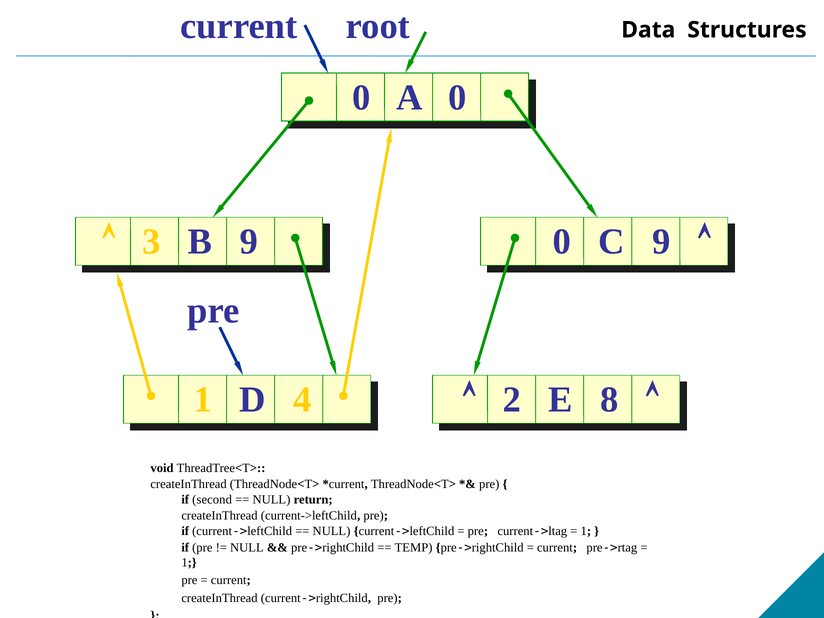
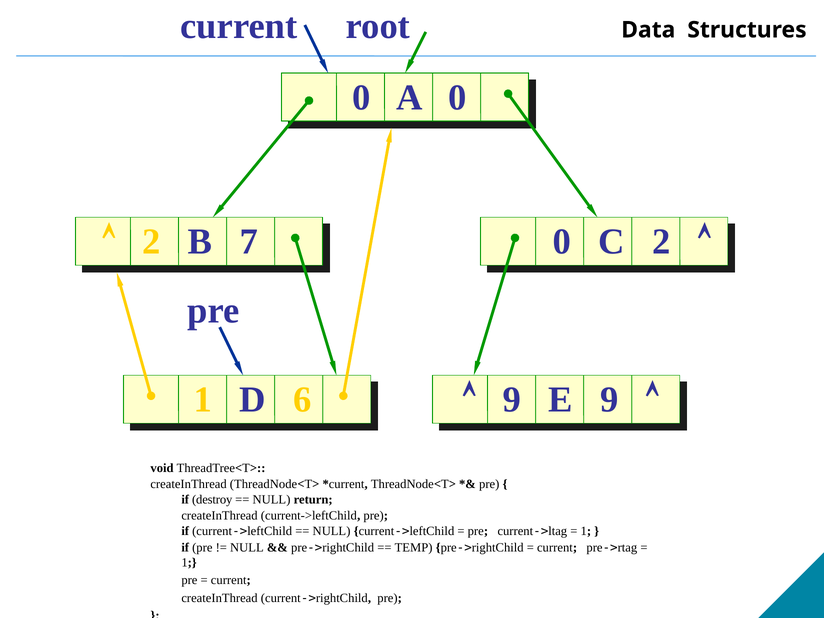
3 at (151, 242): 3 -> 2
B 9: 9 -> 7
C 9: 9 -> 2
4: 4 -> 6
2 at (512, 400): 2 -> 9
E 8: 8 -> 9
second: second -> destroy
